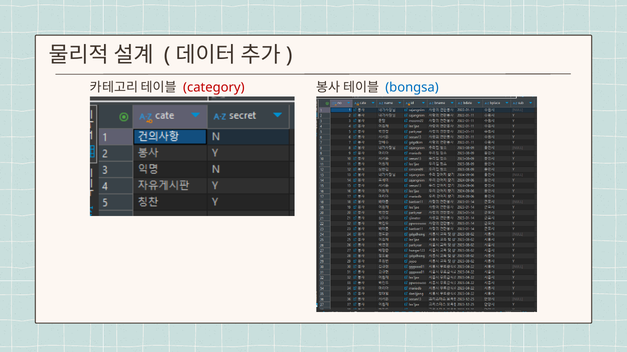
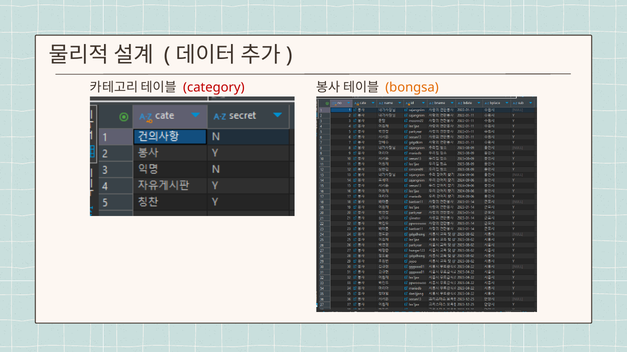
bongsa colour: blue -> orange
